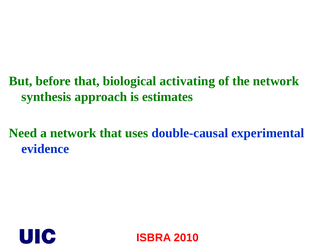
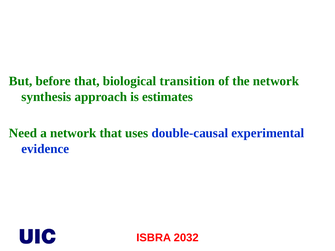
activating: activating -> transition
2010: 2010 -> 2032
